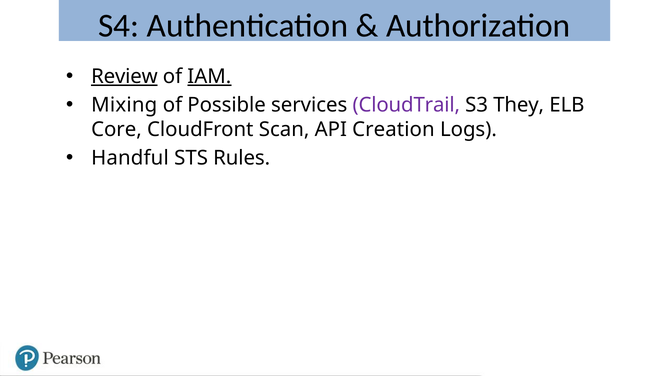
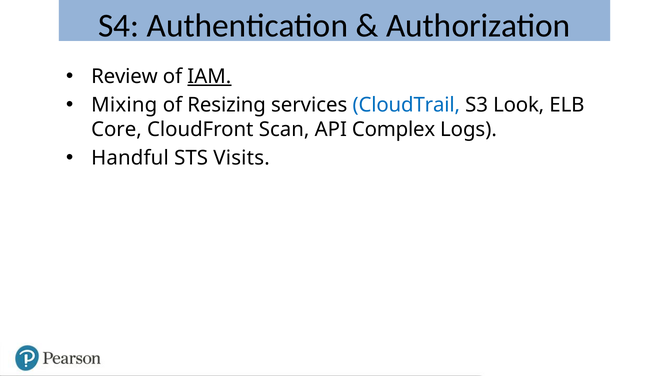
Review underline: present -> none
Possible: Possible -> Resizing
CloudTrail colour: purple -> blue
They: They -> Look
Creation: Creation -> Complex
Rules: Rules -> Visits
